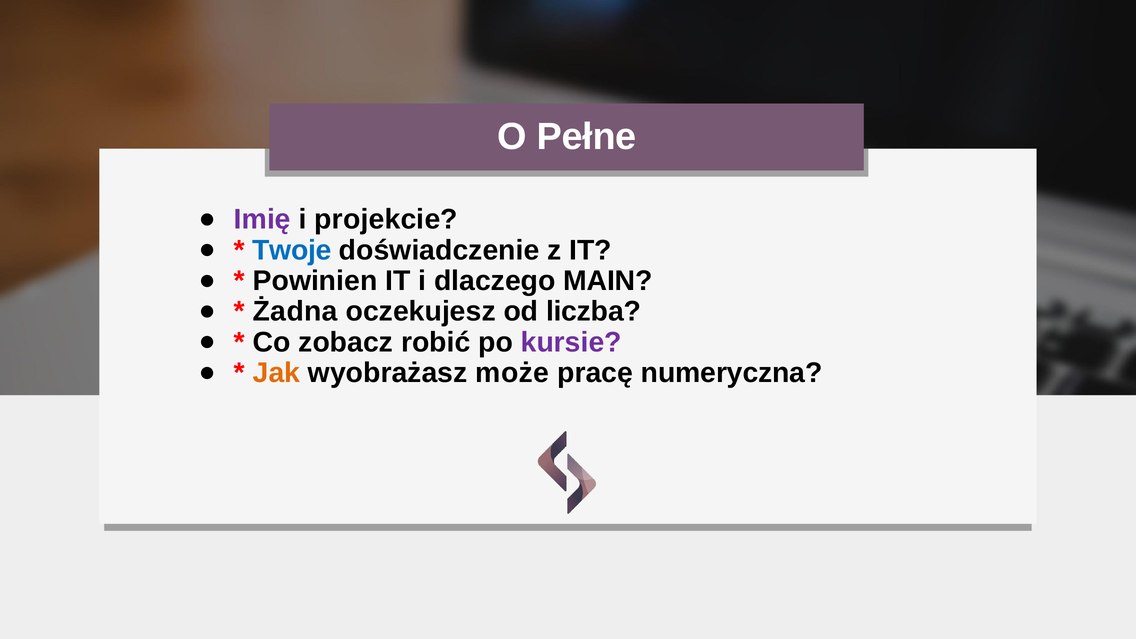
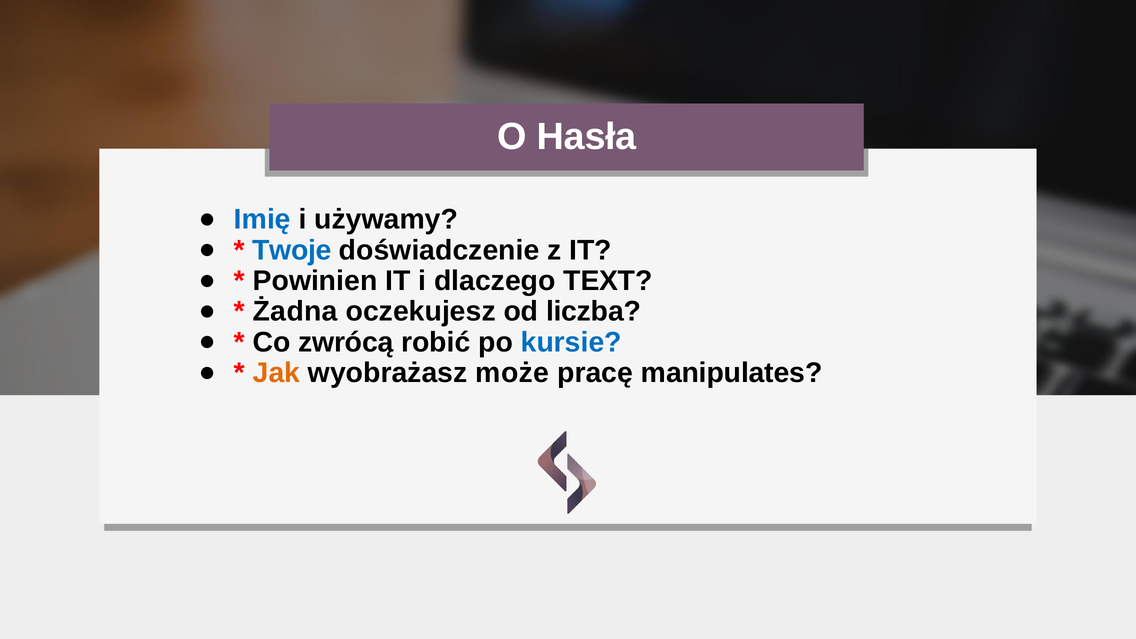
Pełne: Pełne -> Hasła
Imię colour: purple -> blue
projekcie: projekcie -> używamy
MAIN: MAIN -> TEXT
zobacz: zobacz -> zwrócą
kursie colour: purple -> blue
numeryczna: numeryczna -> manipulates
